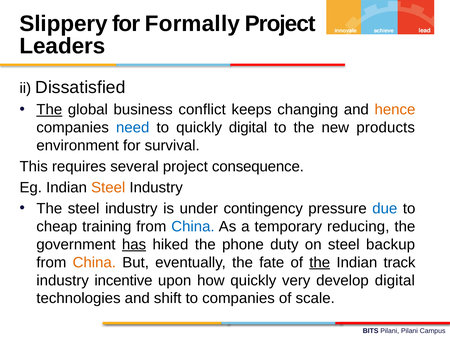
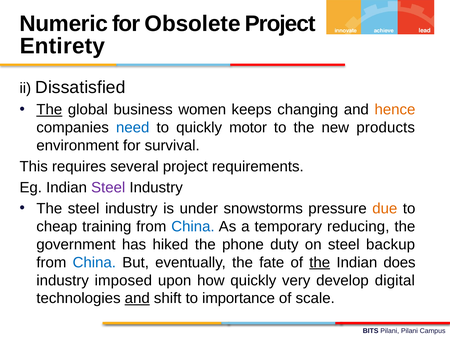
Slippery: Slippery -> Numeric
Formally: Formally -> Obsolete
Leaders: Leaders -> Entirety
conflict: conflict -> women
quickly digital: digital -> motor
consequence: consequence -> requirements
Steel at (108, 188) colour: orange -> purple
contingency: contingency -> snowstorms
due colour: blue -> orange
has underline: present -> none
China at (94, 263) colour: orange -> blue
track: track -> does
incentive: incentive -> imposed
and at (137, 299) underline: none -> present
to companies: companies -> importance
